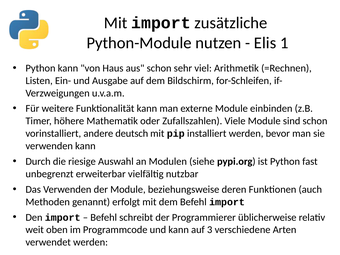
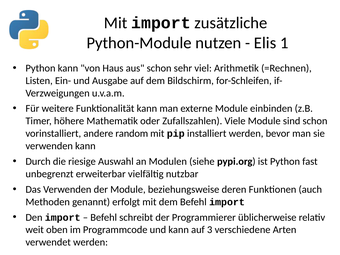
deutsch: deutsch -> random
